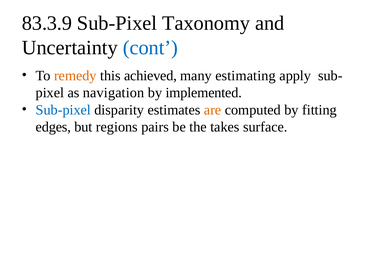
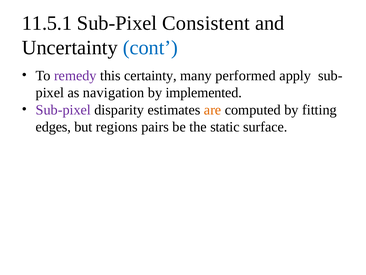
83.3.9: 83.3.9 -> 11.5.1
Taxonomy: Taxonomy -> Consistent
remedy colour: orange -> purple
achieved: achieved -> certainty
estimating: estimating -> performed
Sub-pixel at (63, 110) colour: blue -> purple
takes: takes -> static
